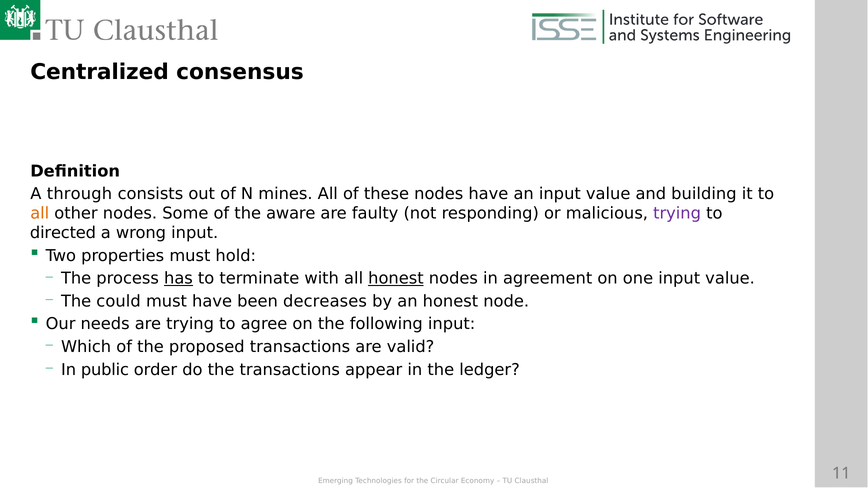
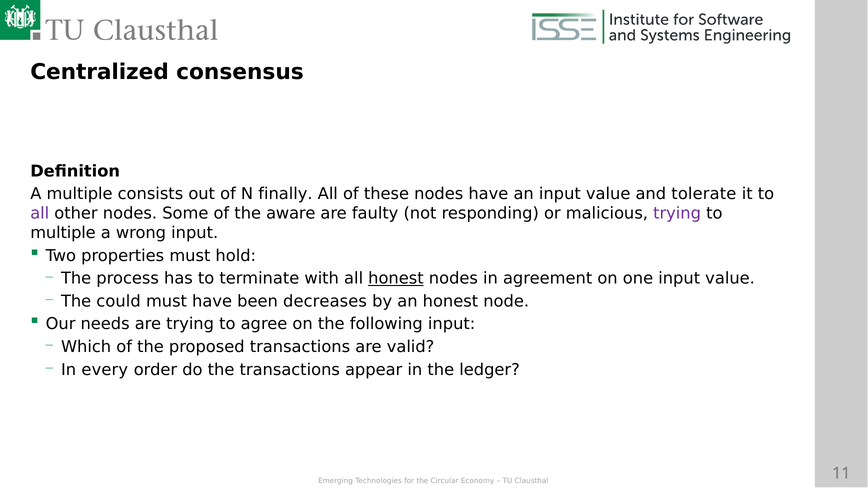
A through: through -> multiple
mines: mines -> finally
building: building -> tolerate
all at (40, 214) colour: orange -> purple
directed at (63, 233): directed -> multiple
has underline: present -> none
public: public -> every
